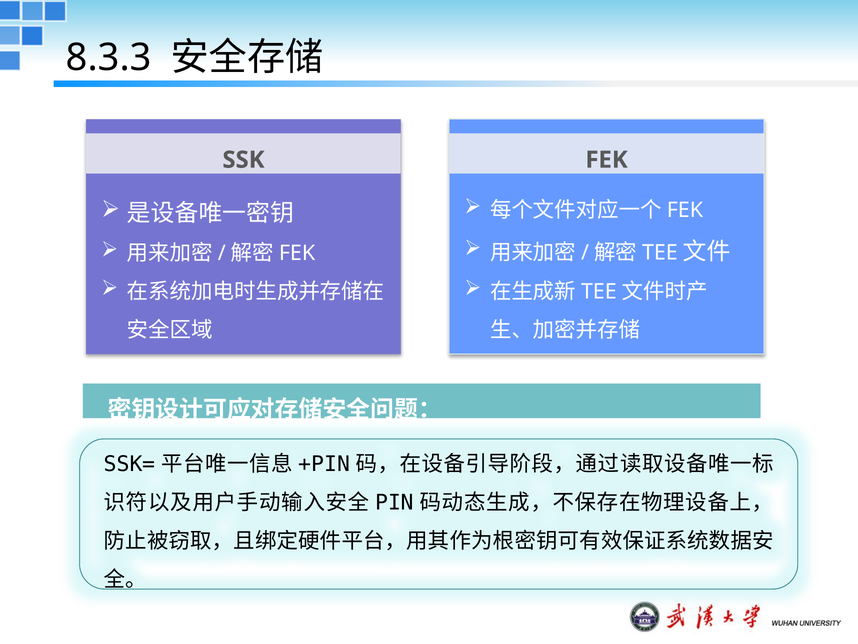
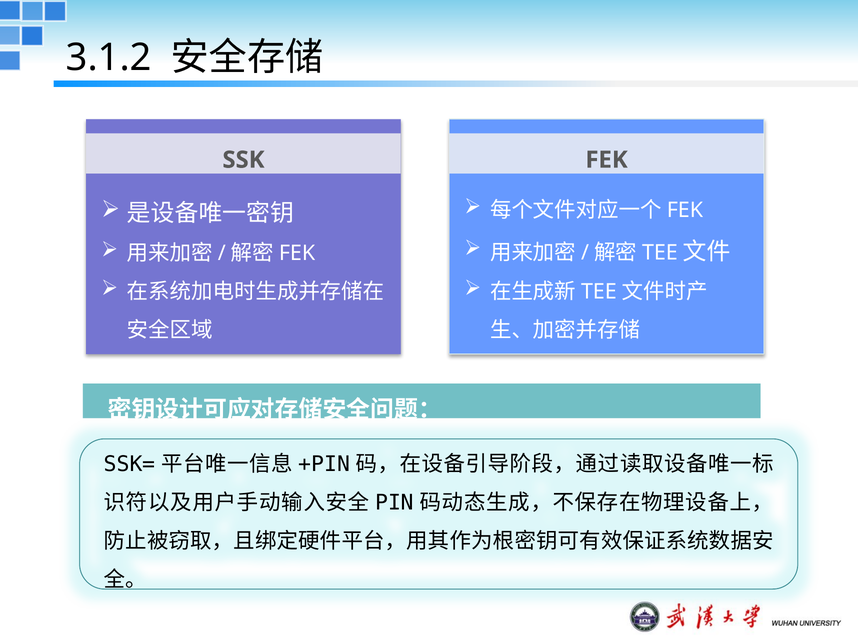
8.3.3: 8.3.3 -> 3.1.2
